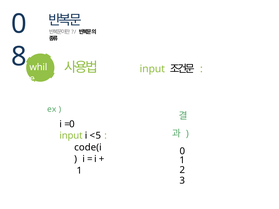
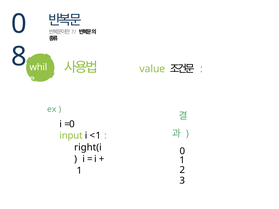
input at (152, 69): input -> value
5 at (98, 136): 5 -> 1
code(i: code(i -> right(i
